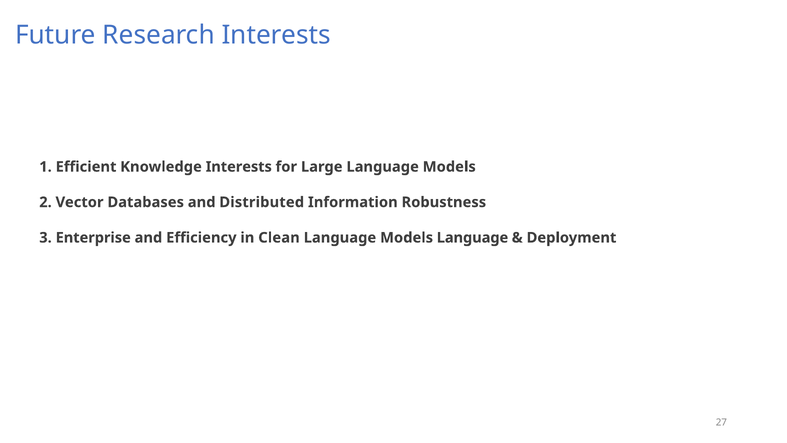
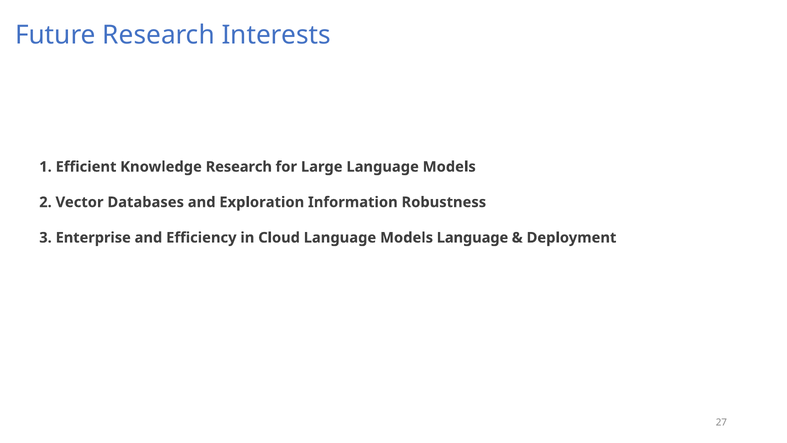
Knowledge Interests: Interests -> Research
Distributed: Distributed -> Exploration
Clean: Clean -> Cloud
